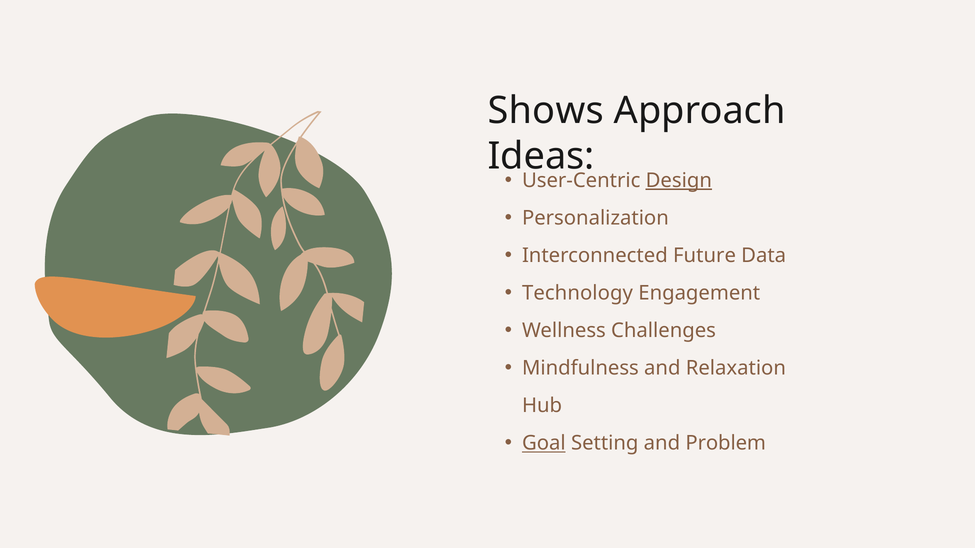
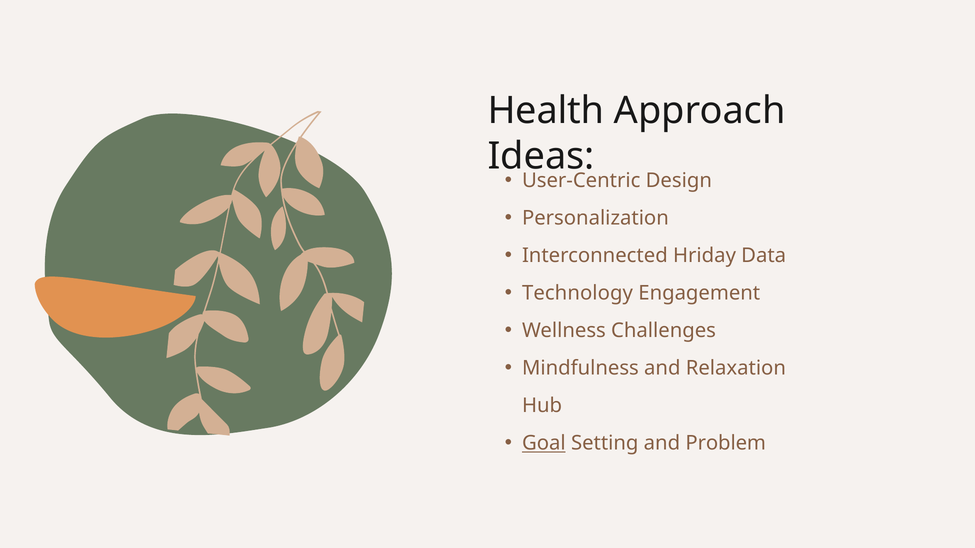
Shows: Shows -> Health
Design underline: present -> none
Future: Future -> Hriday
